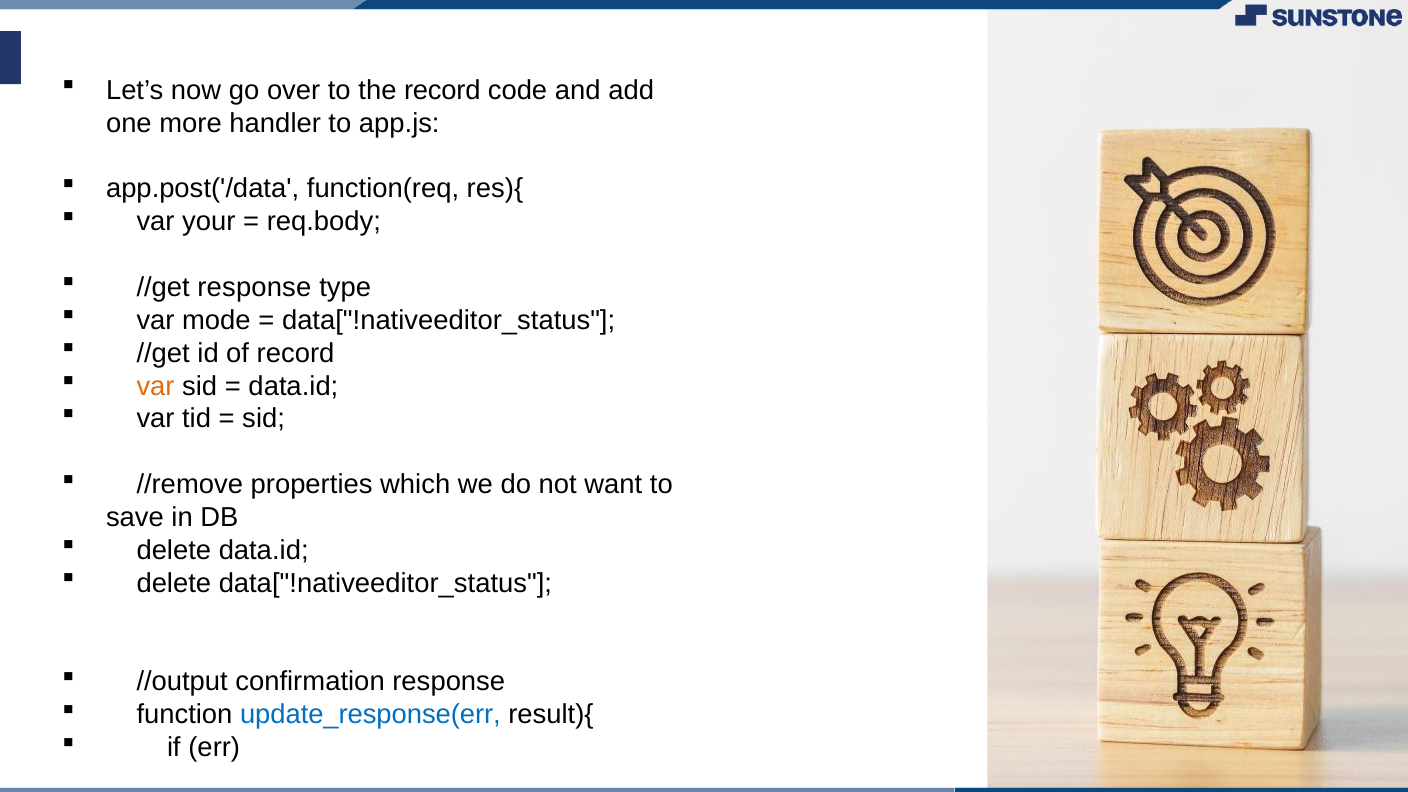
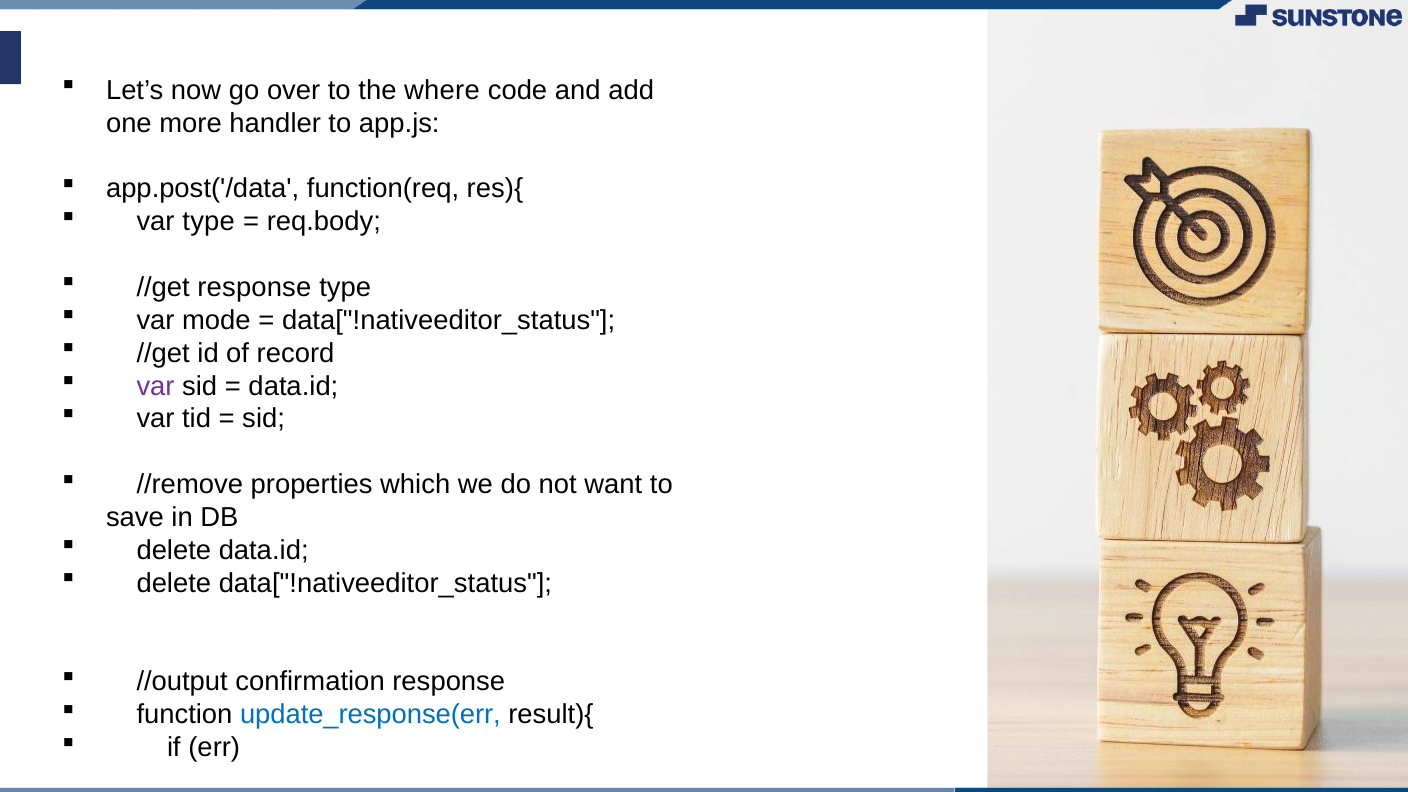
the record: record -> where
var your: your -> type
var at (156, 386) colour: orange -> purple
